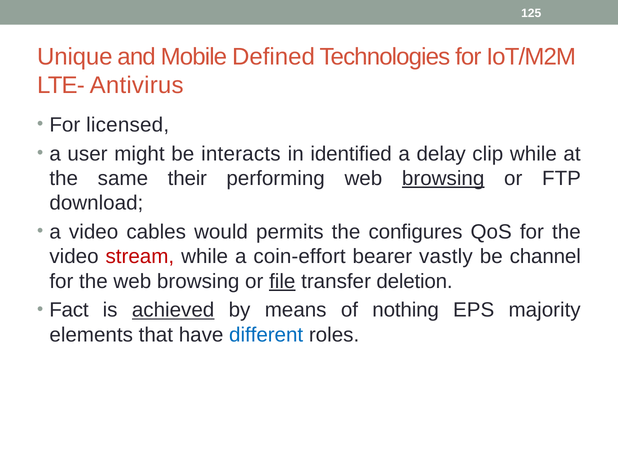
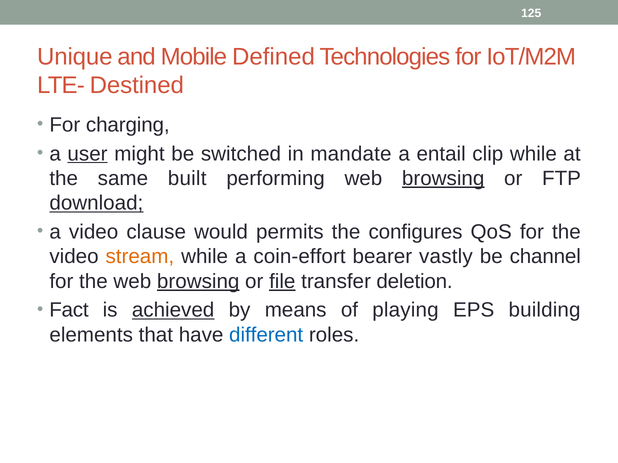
Antivirus: Antivirus -> Destined
licensed: licensed -> charging
user underline: none -> present
interacts: interacts -> switched
identified: identified -> mandate
delay: delay -> entail
their: their -> built
download underline: none -> present
cables: cables -> clause
stream colour: red -> orange
browsing at (198, 282) underline: none -> present
nothing: nothing -> playing
majority: majority -> building
